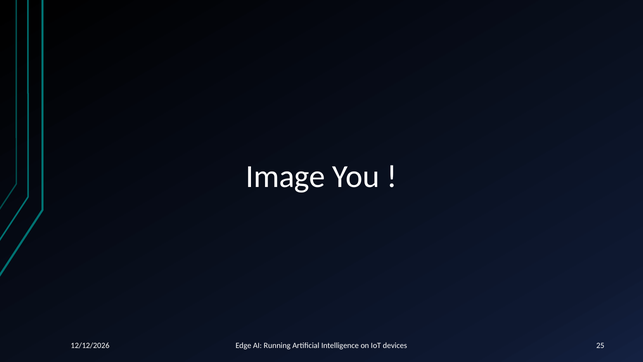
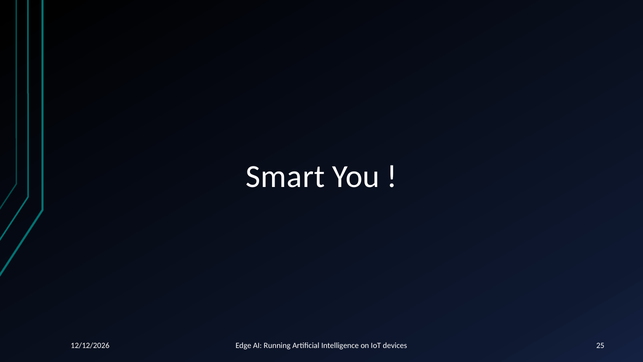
Image: Image -> Smart
